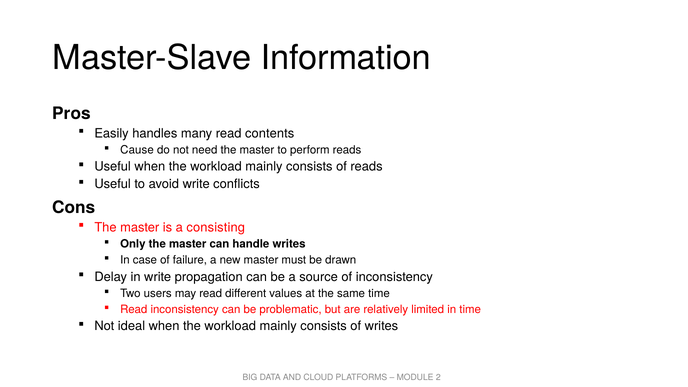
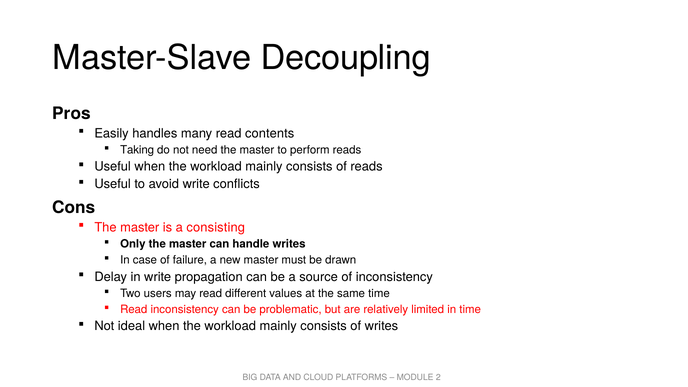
Information: Information -> Decoupling
Cause: Cause -> Taking
